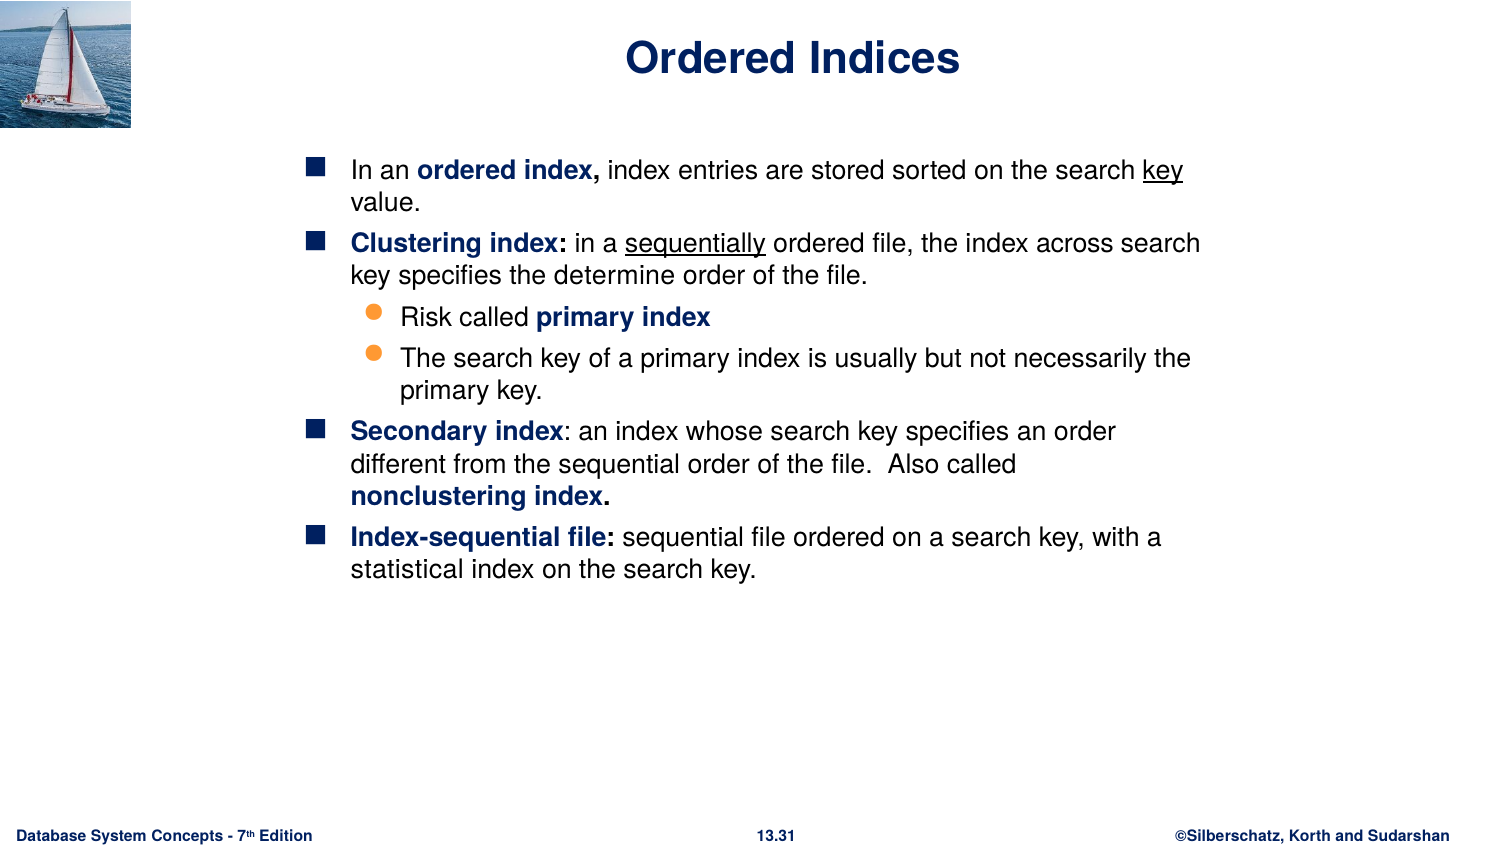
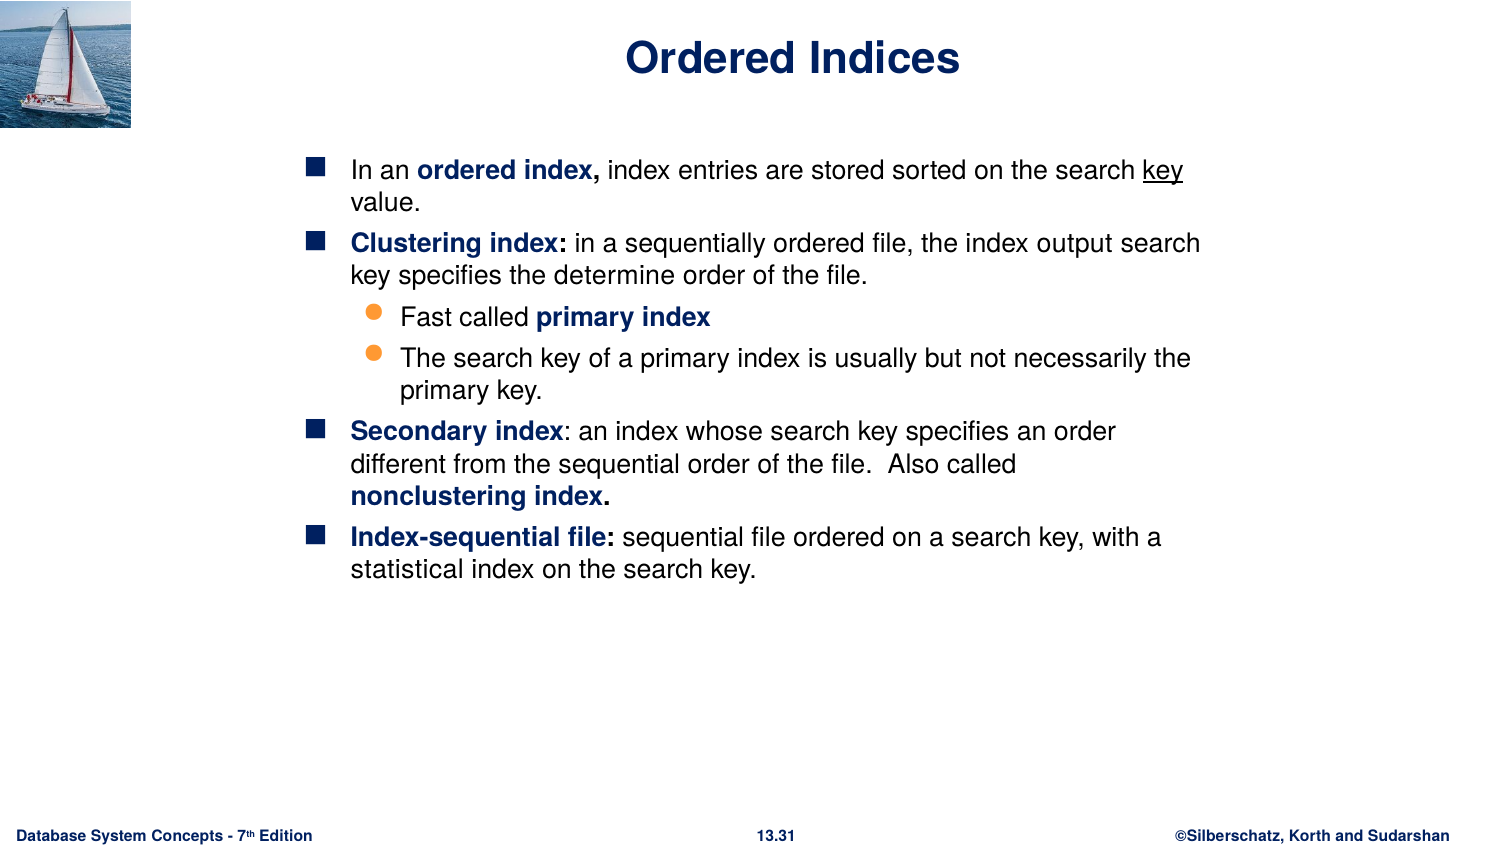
sequentially underline: present -> none
across: across -> output
Risk: Risk -> Fast
